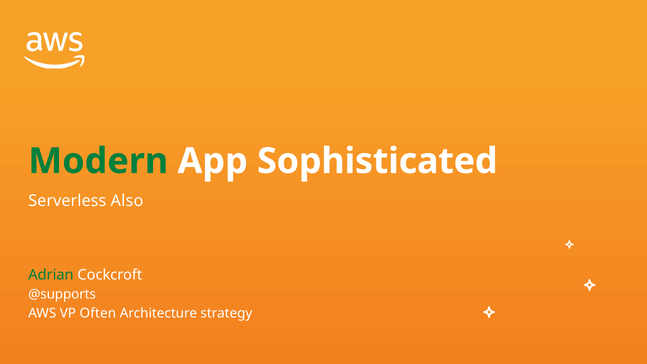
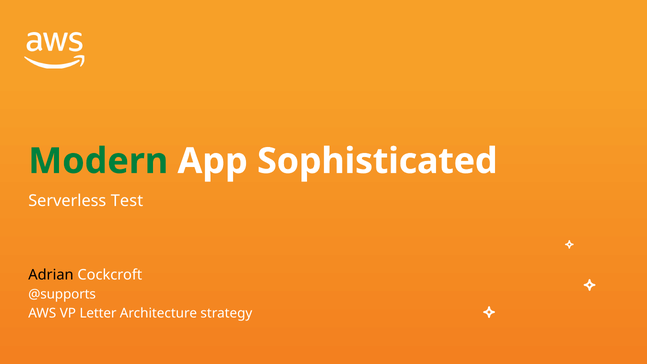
Also: Also -> Test
Adrian colour: green -> black
Often: Often -> Letter
